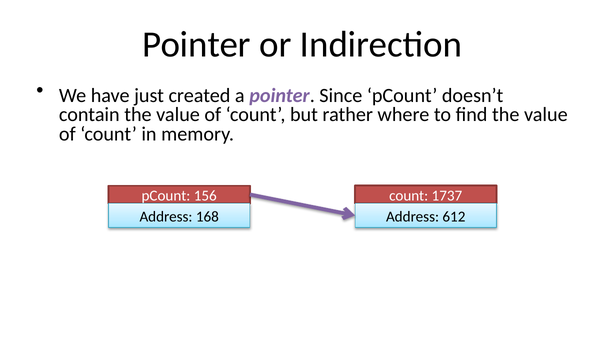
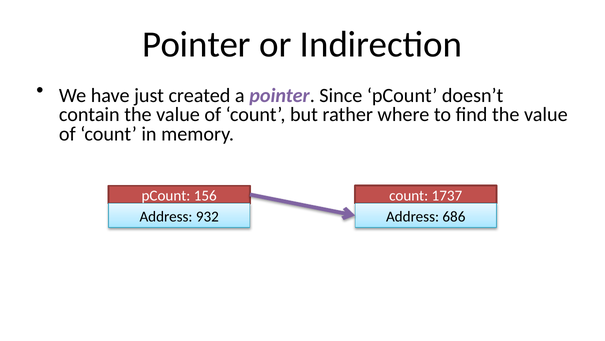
612: 612 -> 686
168: 168 -> 932
